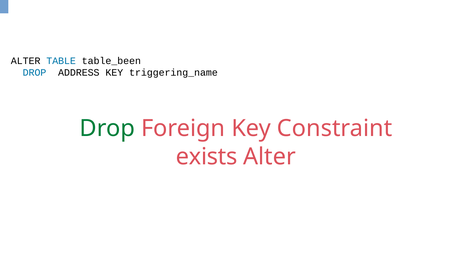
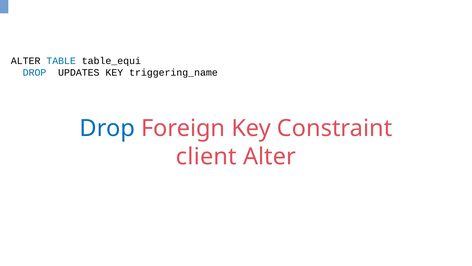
table_been: table_been -> table_equi
ADDRESS: ADDRESS -> UPDATES
Drop at (107, 128) colour: green -> blue
exists: exists -> client
